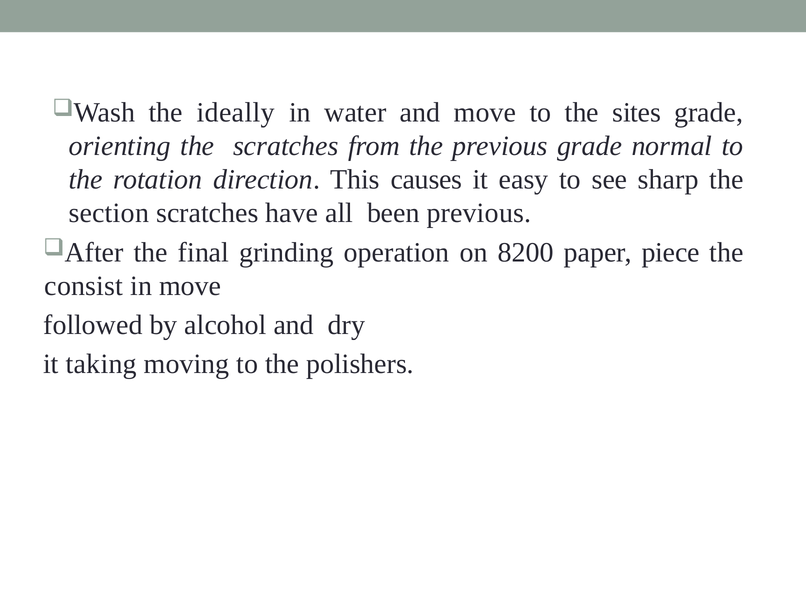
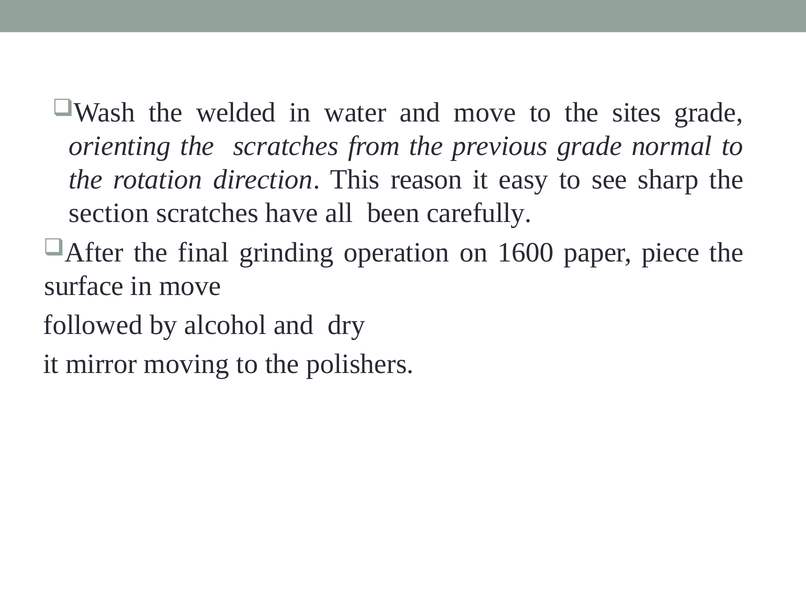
ideally: ideally -> welded
causes: causes -> reason
been previous: previous -> carefully
8200: 8200 -> 1600
consist: consist -> surface
taking: taking -> mirror
